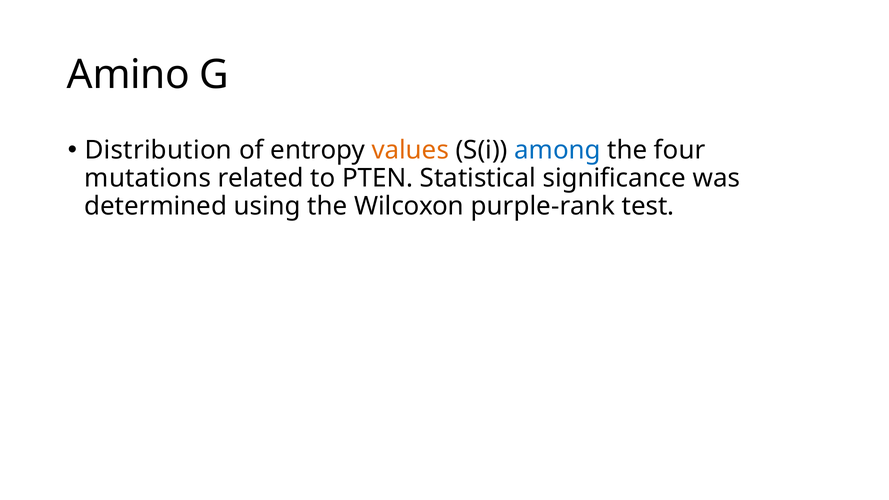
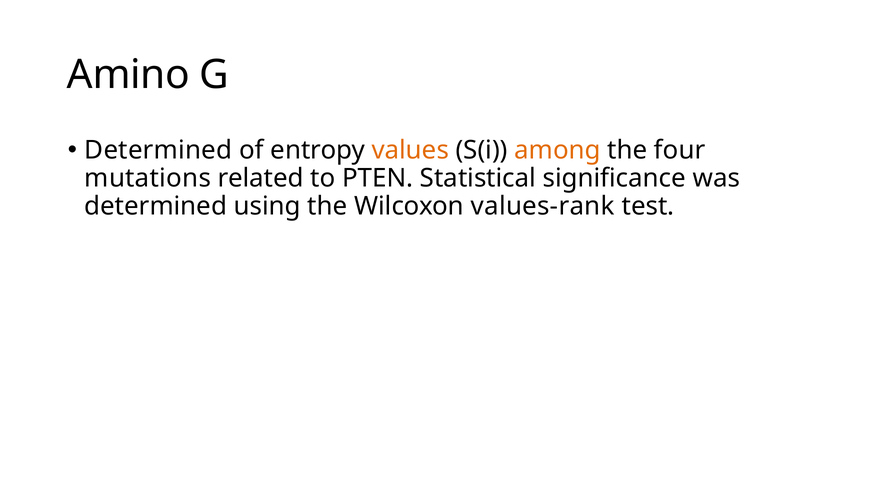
Distribution at (158, 150): Distribution -> Determined
among colour: blue -> orange
purple-rank: purple-rank -> values-rank
